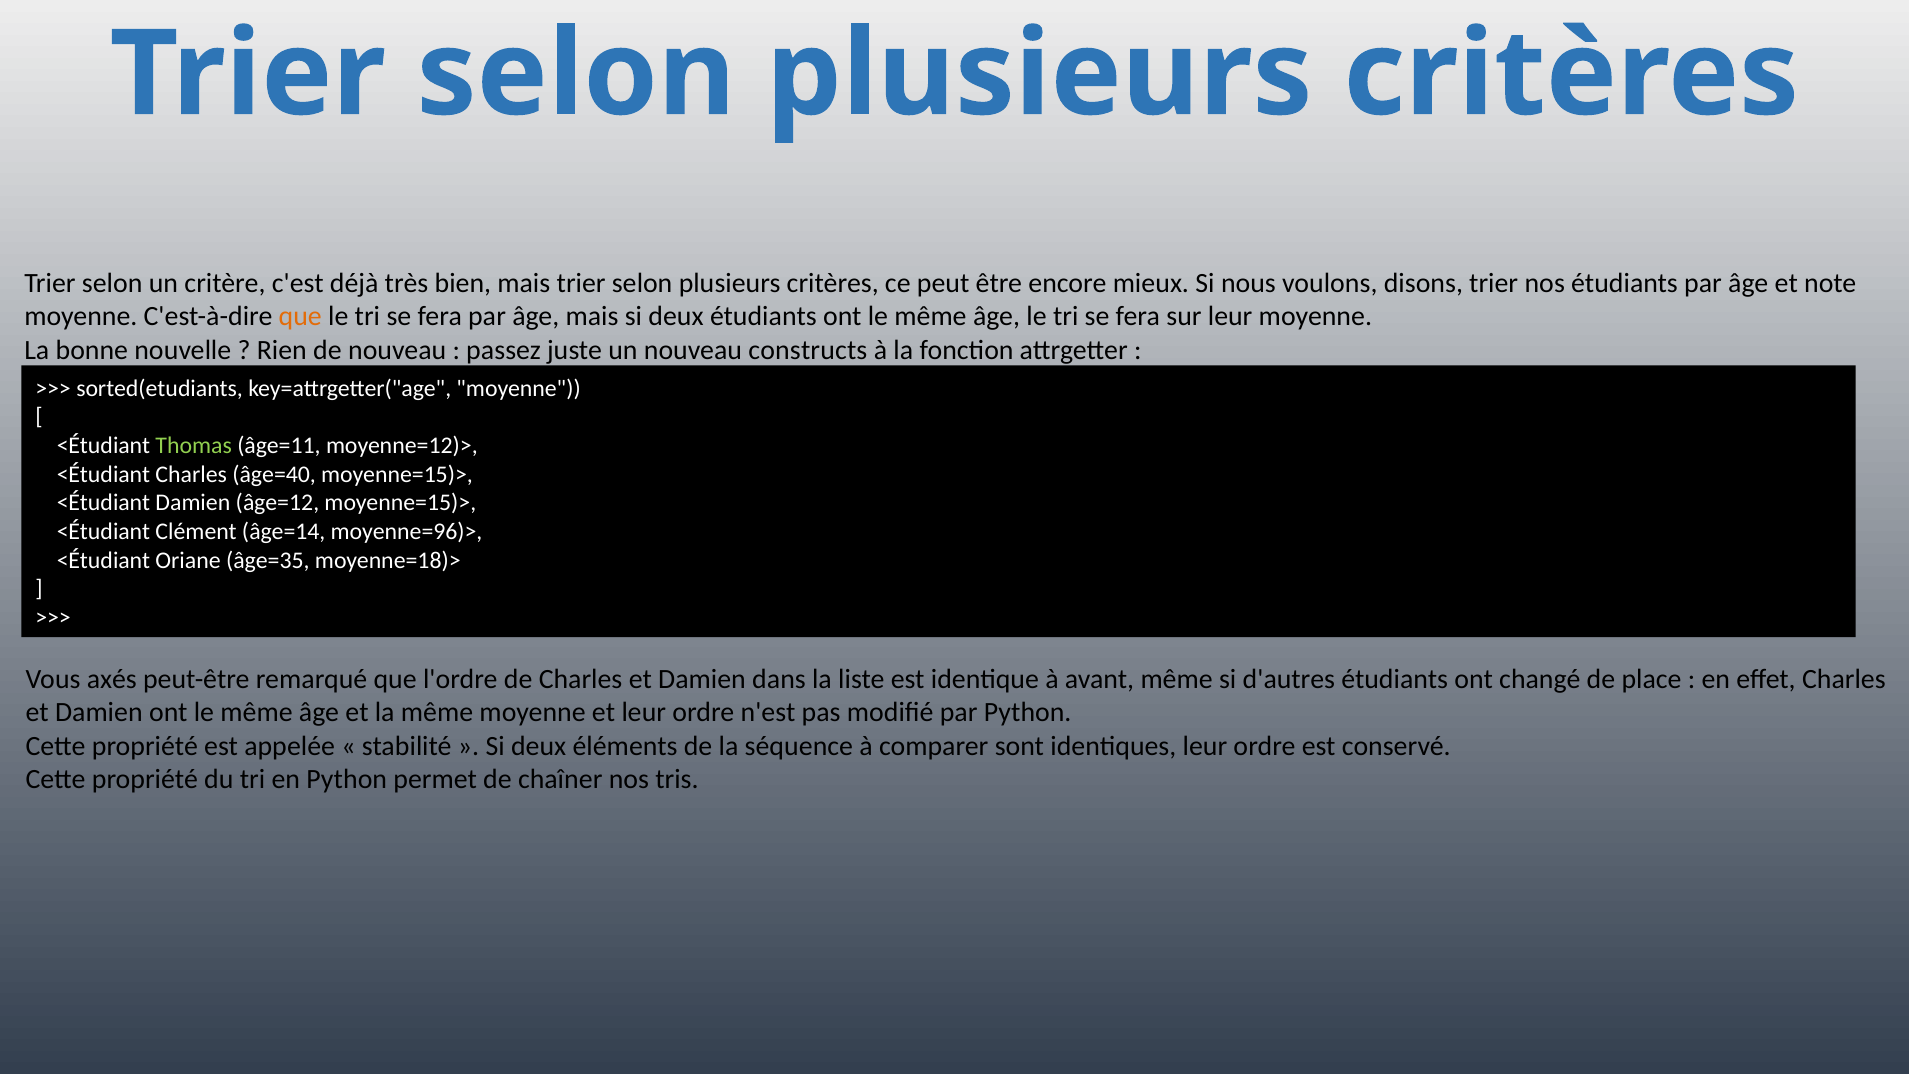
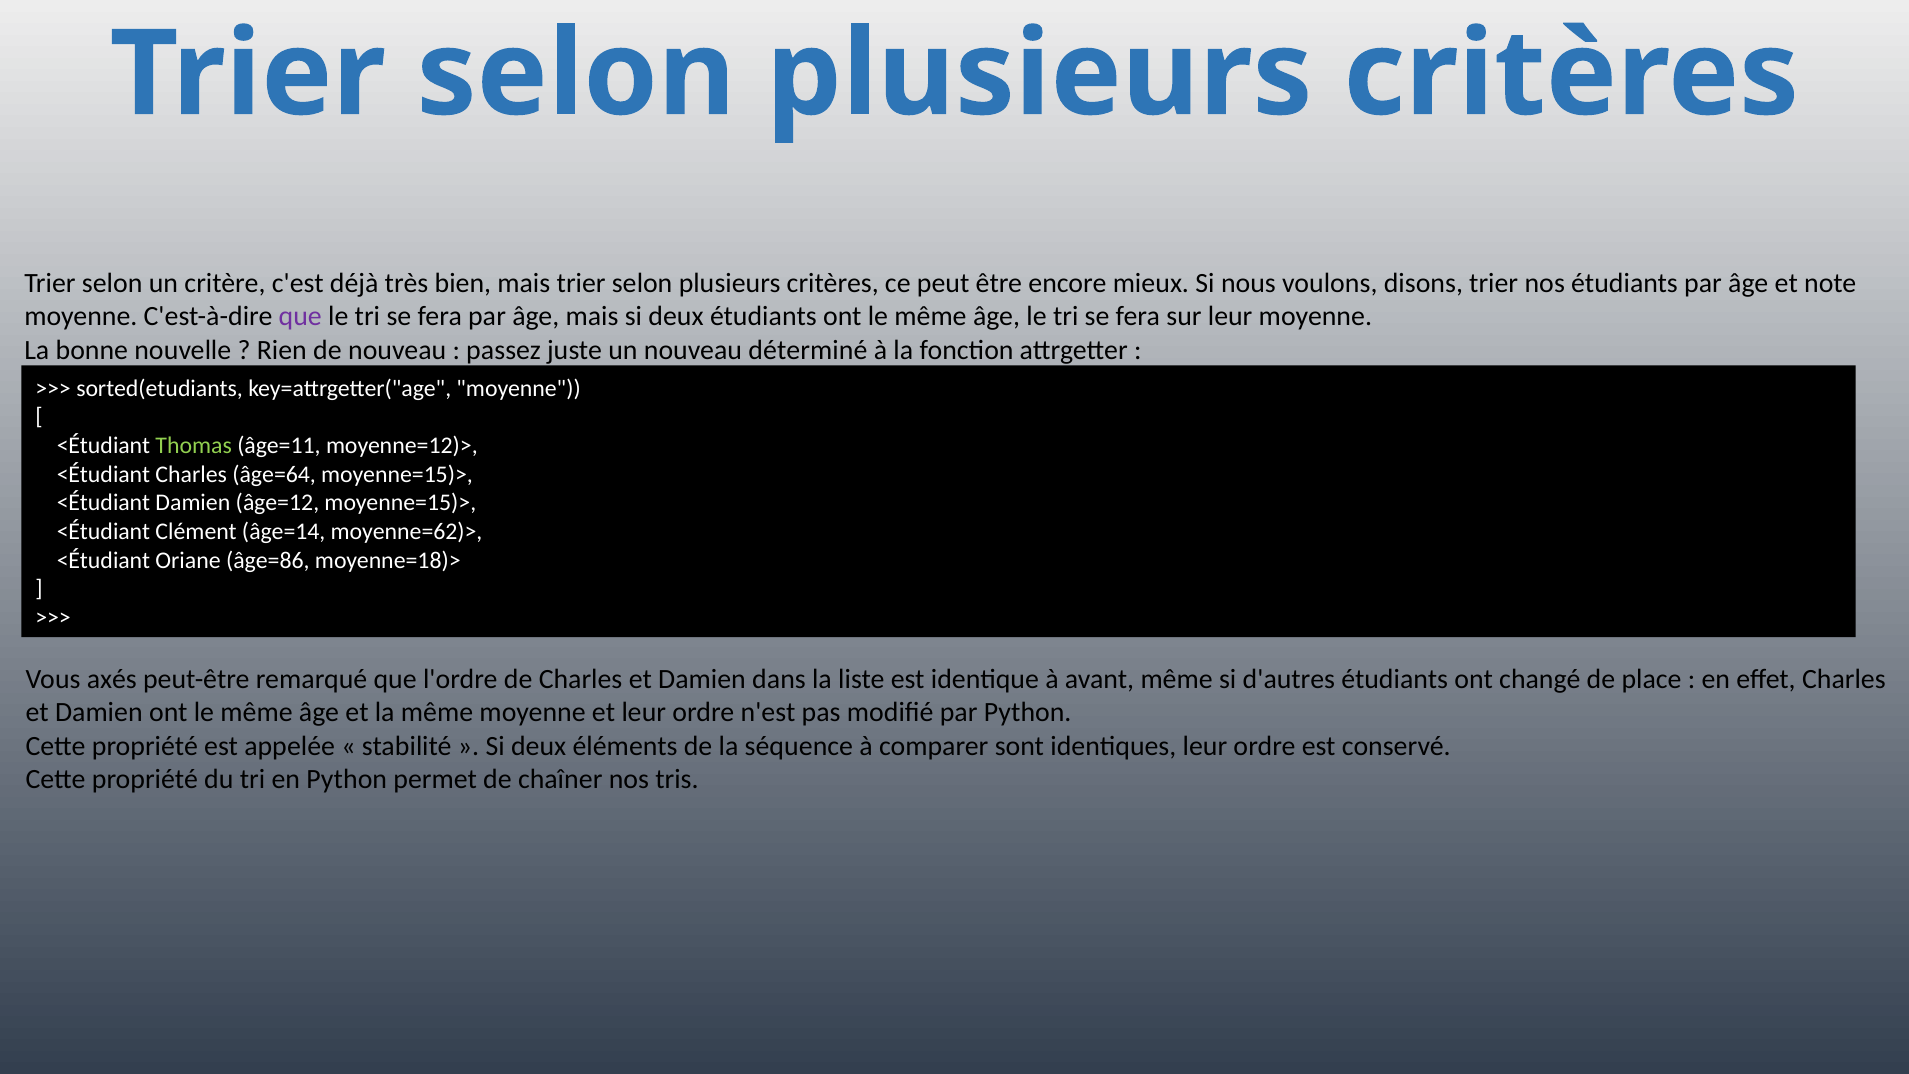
que at (300, 317) colour: orange -> purple
constructs: constructs -> déterminé
âge=40: âge=40 -> âge=64
moyenne=96)>: moyenne=96)> -> moyenne=62)>
âge=35: âge=35 -> âge=86
